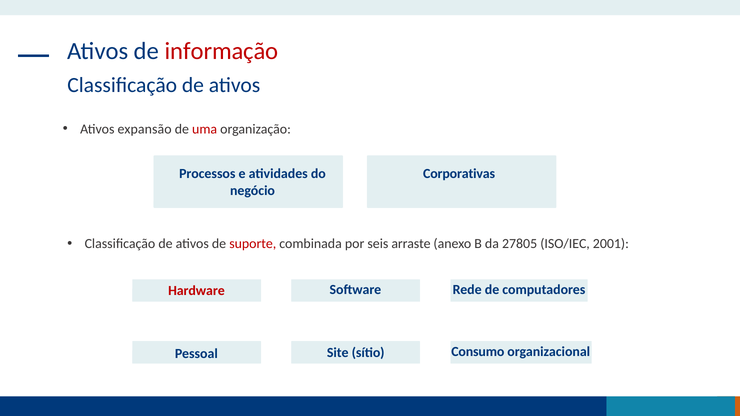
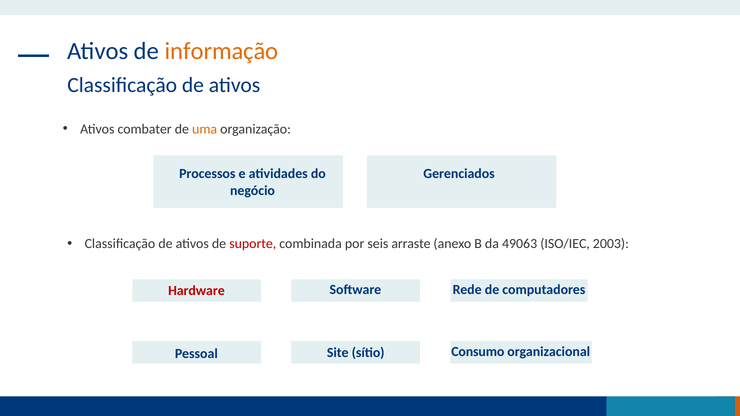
informação colour: red -> orange
expansão: expansão -> combater
uma colour: red -> orange
Corporativas: Corporativas -> Gerenciados
27805: 27805 -> 49063
2001: 2001 -> 2003
